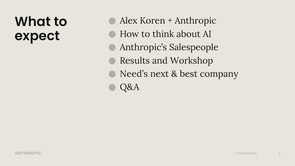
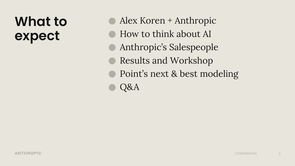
Need’s: Need’s -> Point’s
company: company -> modeling
